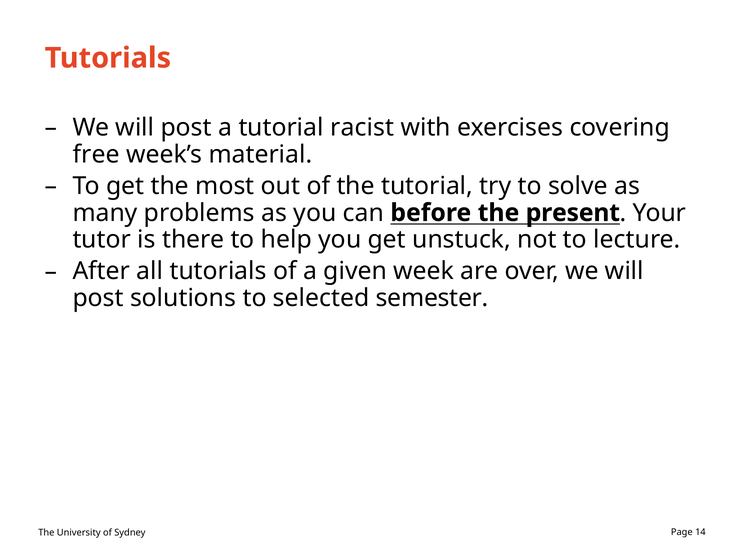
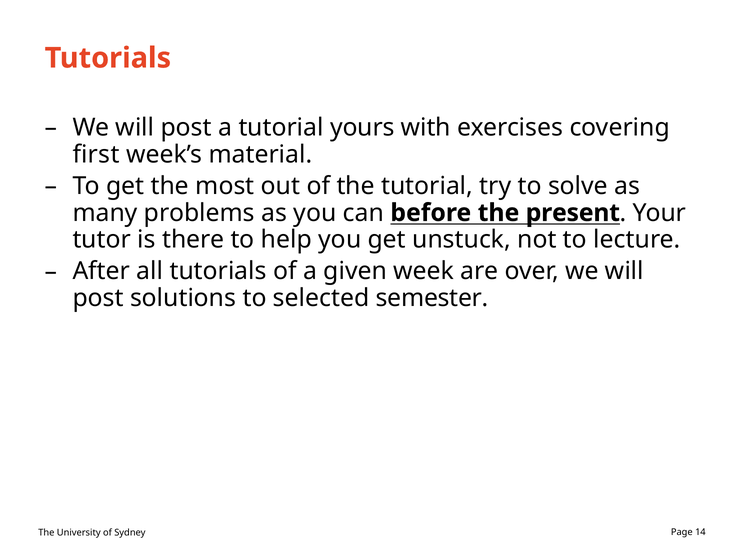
racist: racist -> yours
free: free -> first
